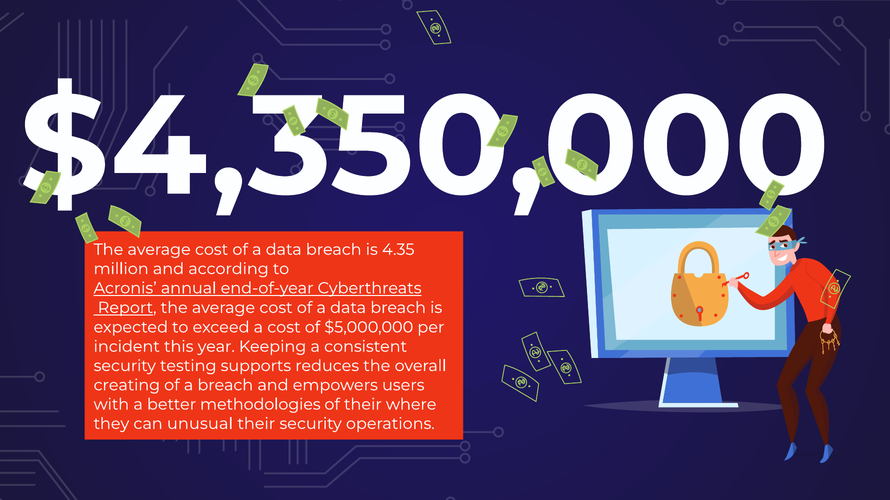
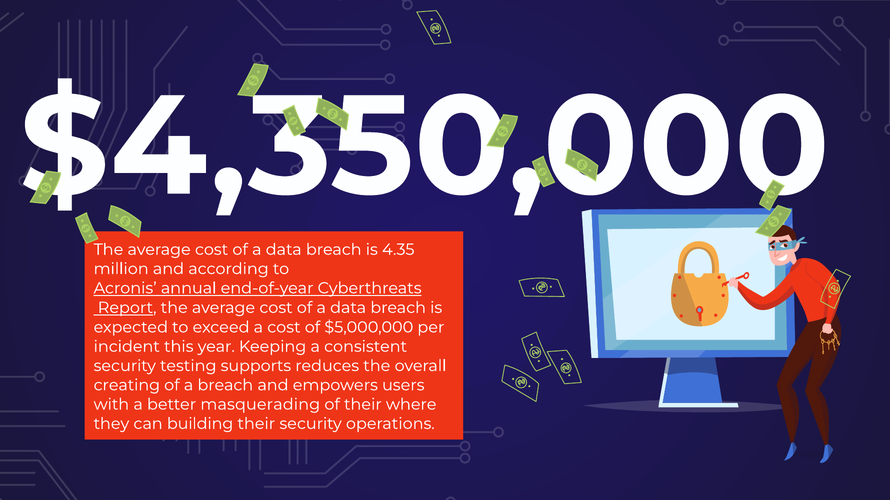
methodologies: methodologies -> masquerading
unusual: unusual -> building
